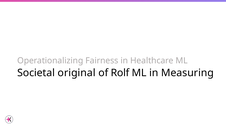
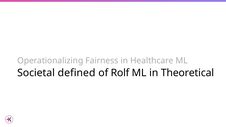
original: original -> defined
Measuring: Measuring -> Theoretical
